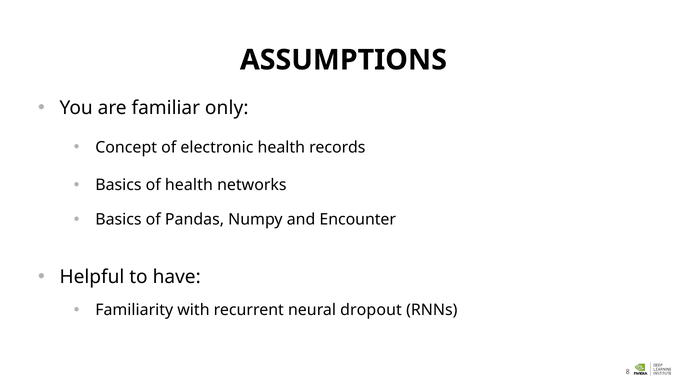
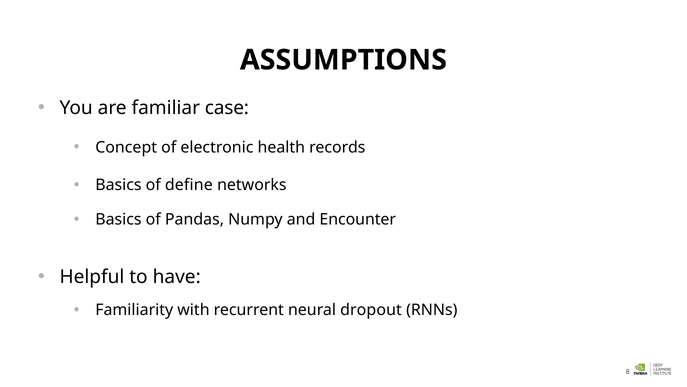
only: only -> case
of health: health -> define
